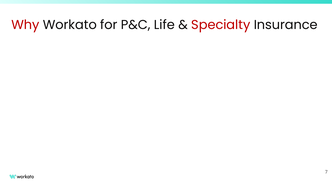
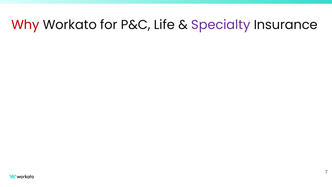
Specialty colour: red -> purple
